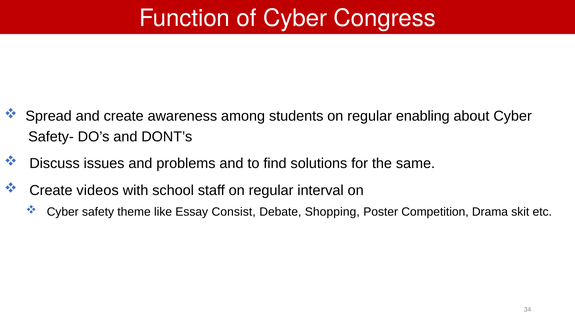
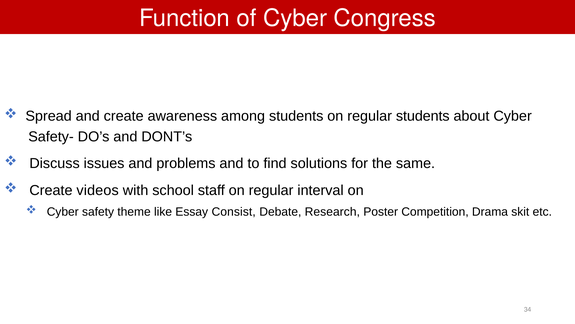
regular enabling: enabling -> students
Shopping: Shopping -> Research
